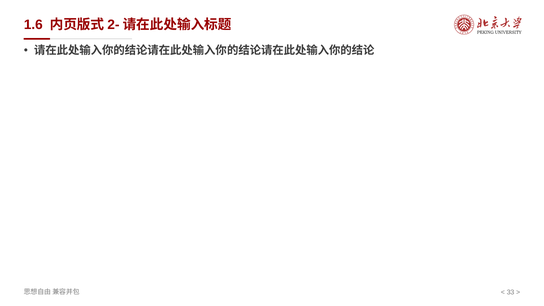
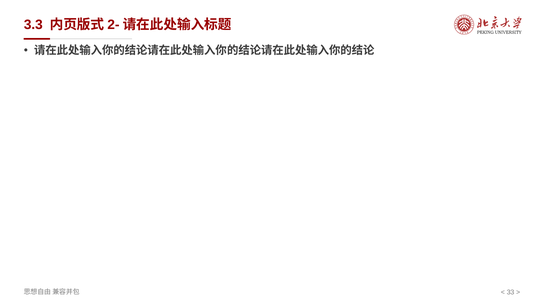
1.6: 1.6 -> 3.3
